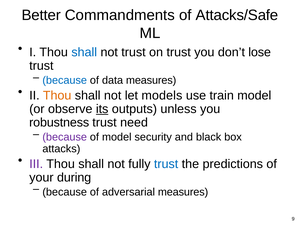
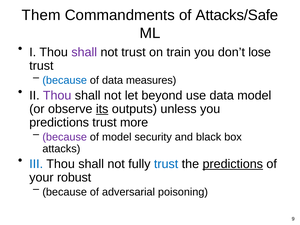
Better: Better -> Them
shall at (84, 52) colour: blue -> purple
on trust: trust -> train
Thou at (57, 96) colour: orange -> purple
models: models -> beyond
use train: train -> data
robustness at (59, 123): robustness -> predictions
need: need -> more
III colour: purple -> blue
predictions at (233, 164) underline: none -> present
during: during -> robust
adversarial measures: measures -> poisoning
